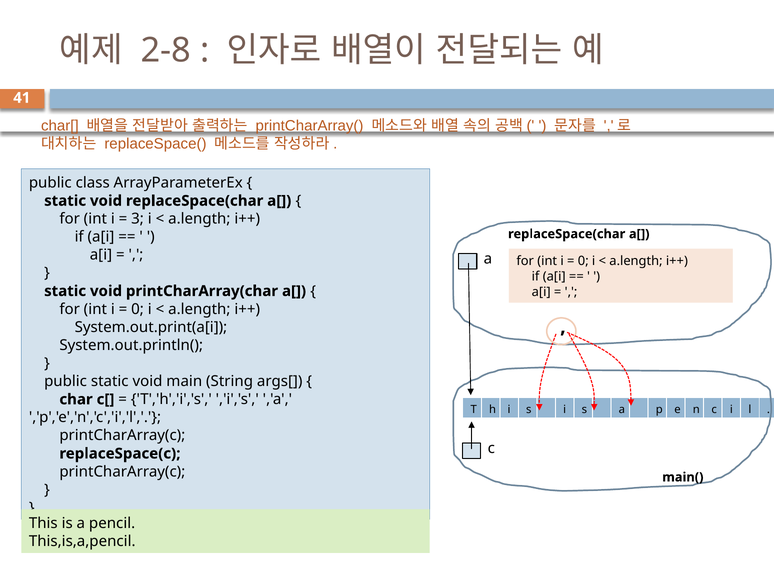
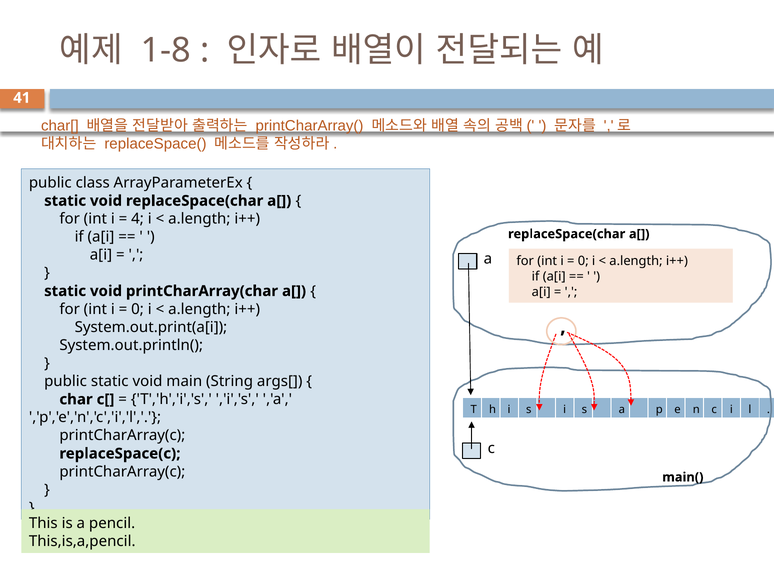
2-8: 2-8 -> 1-8
3: 3 -> 4
